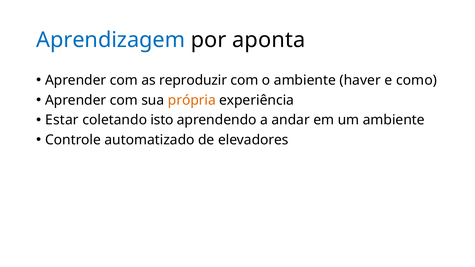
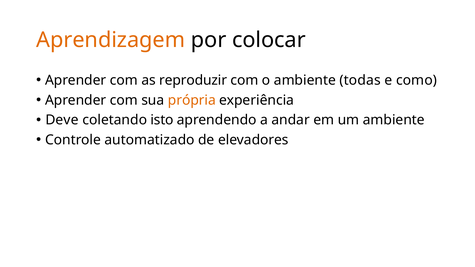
Aprendizagem colour: blue -> orange
aponta: aponta -> colocar
haver: haver -> todas
Estar: Estar -> Deve
